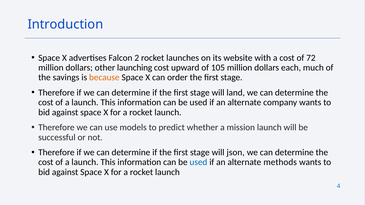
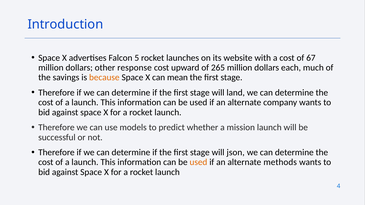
2: 2 -> 5
72: 72 -> 67
launching: launching -> response
105: 105 -> 265
order: order -> mean
used at (198, 162) colour: blue -> orange
